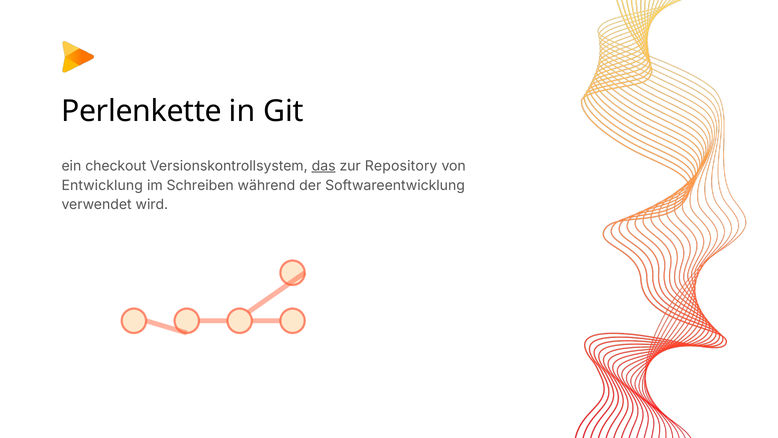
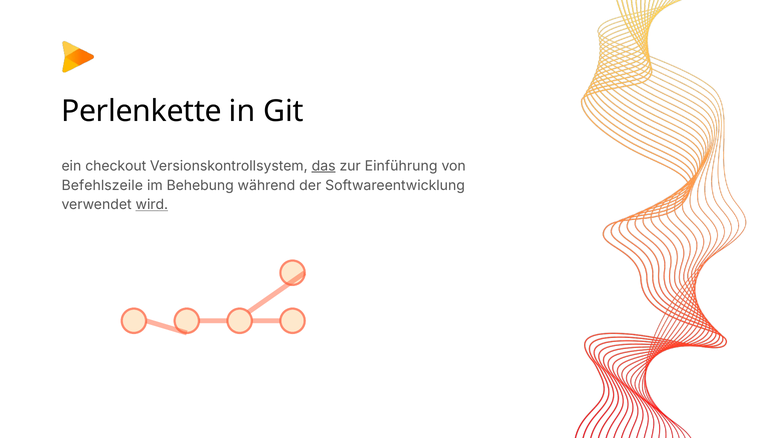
Repository: Repository -> Einführung
Entwicklung: Entwicklung -> Befehlszeile
Schreiben: Schreiben -> Behebung
wird underline: none -> present
